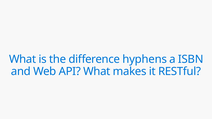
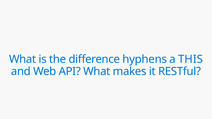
ISBN: ISBN -> THIS
